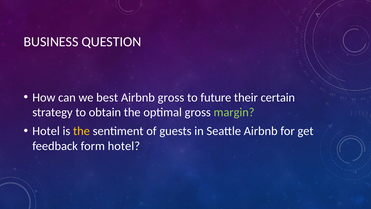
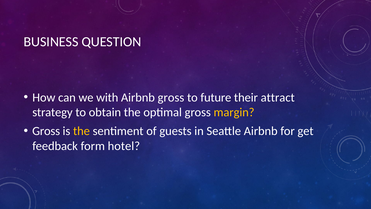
best: best -> with
certain: certain -> attract
margin colour: light green -> yellow
Hotel at (46, 131): Hotel -> Gross
